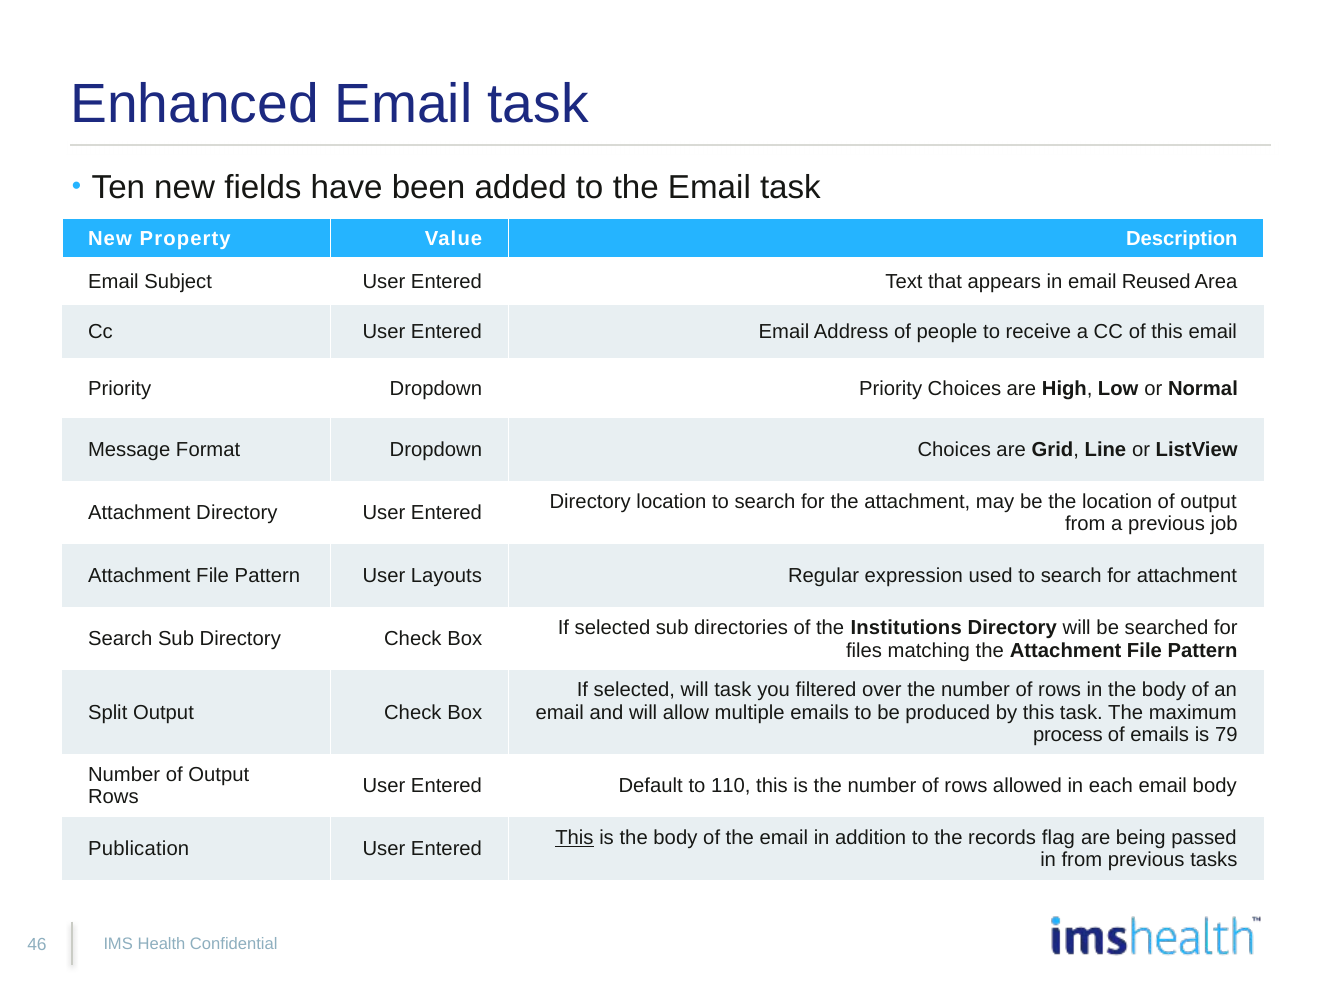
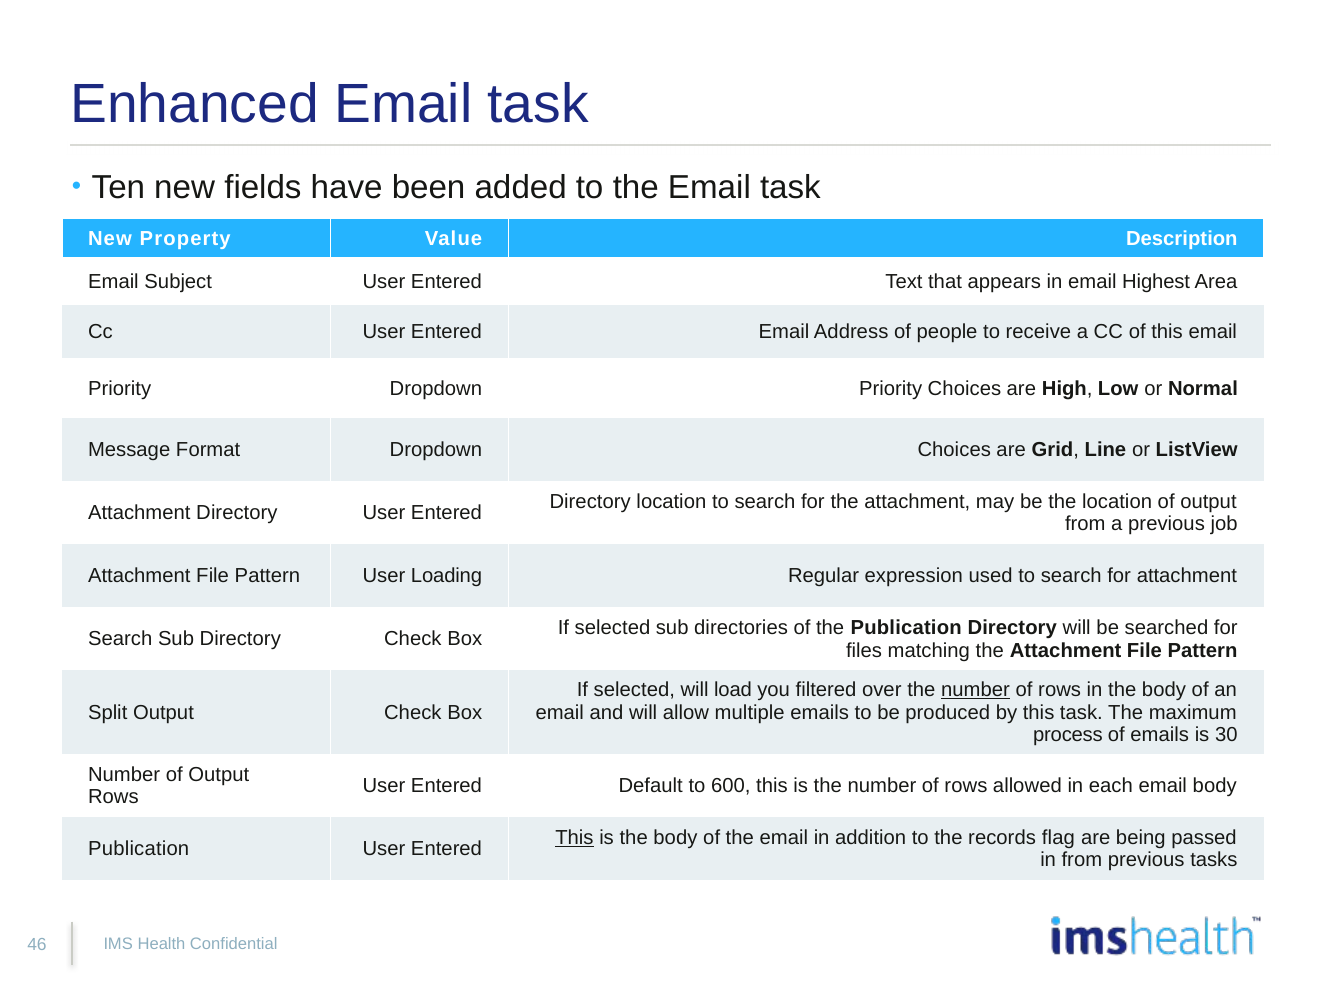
Reused: Reused -> Highest
Layouts: Layouts -> Loading
the Institutions: Institutions -> Publication
will task: task -> load
number at (975, 690) underline: none -> present
79: 79 -> 30
110: 110 -> 600
